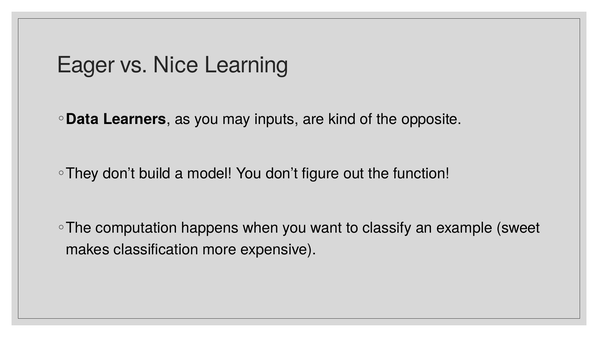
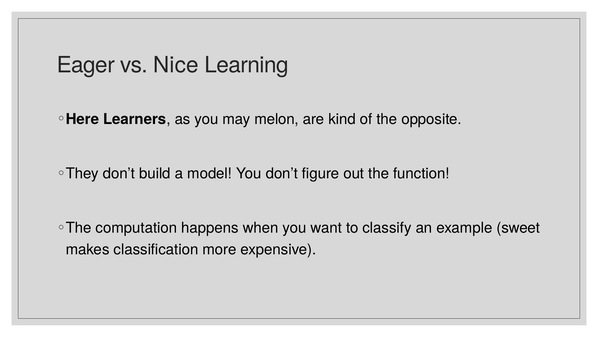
Data: Data -> Here
inputs: inputs -> melon
